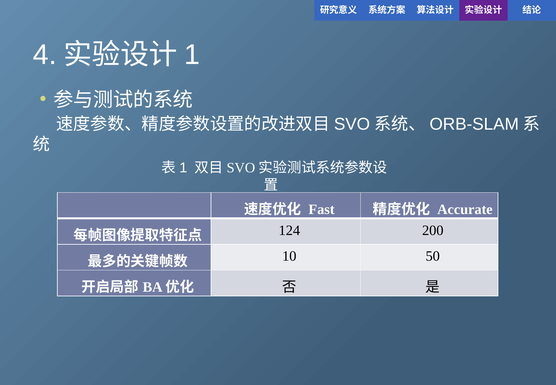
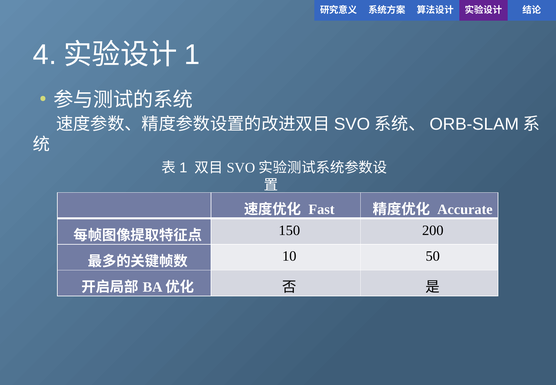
124: 124 -> 150
